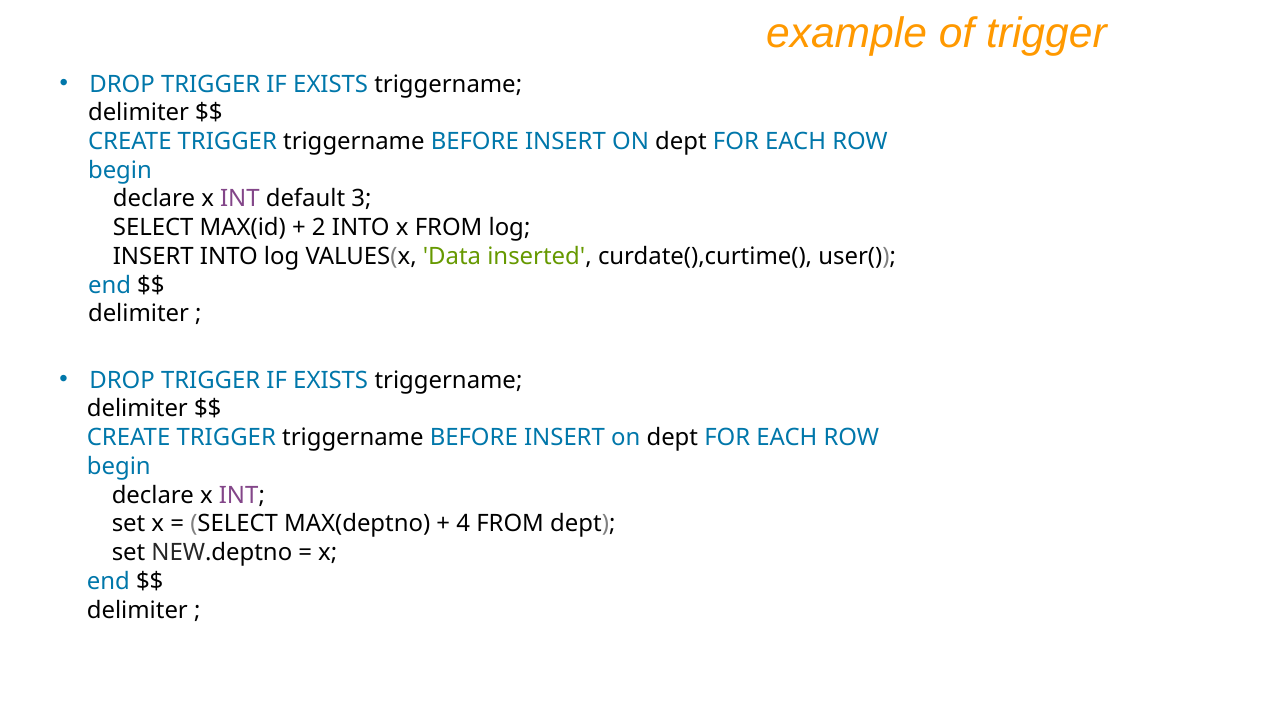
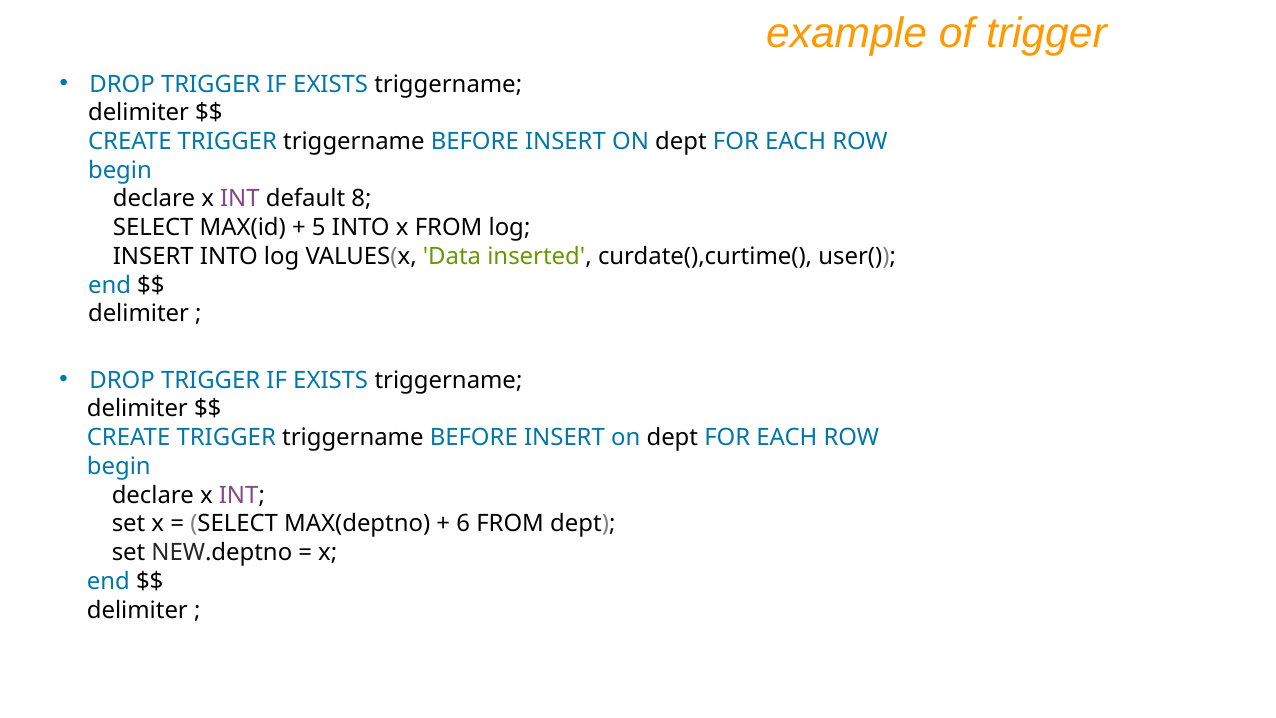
3: 3 -> 8
2: 2 -> 5
4: 4 -> 6
